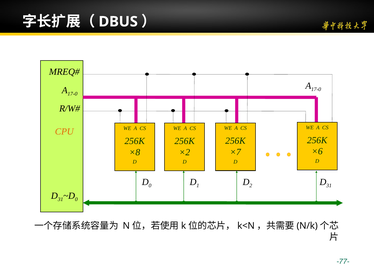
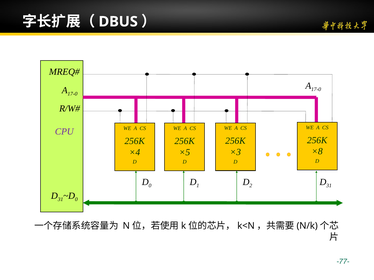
CPU colour: orange -> purple
×6: ×6 -> ×8
×7: ×7 -> ×3
×8: ×8 -> ×4
×2: ×2 -> ×5
